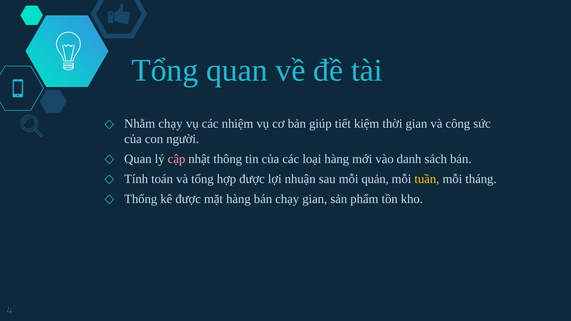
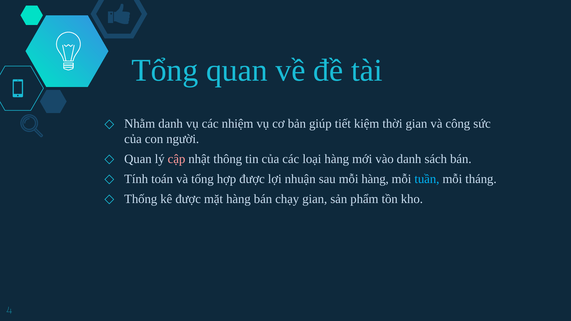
Nhằm chạy: chạy -> danh
mỗi quản: quản -> hàng
tuần colour: yellow -> light blue
